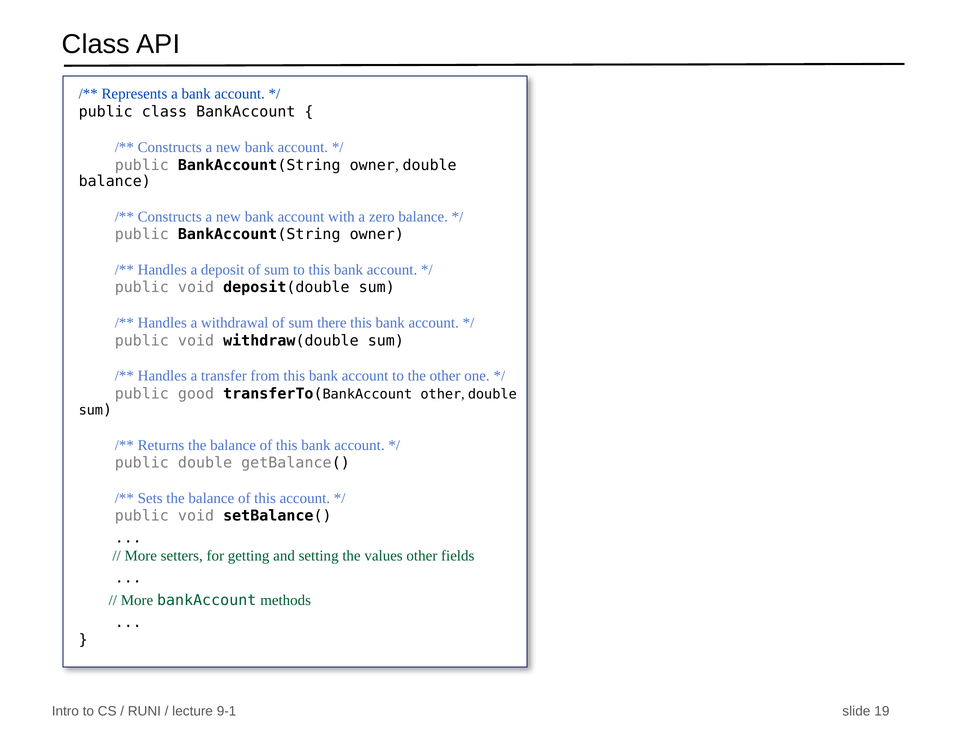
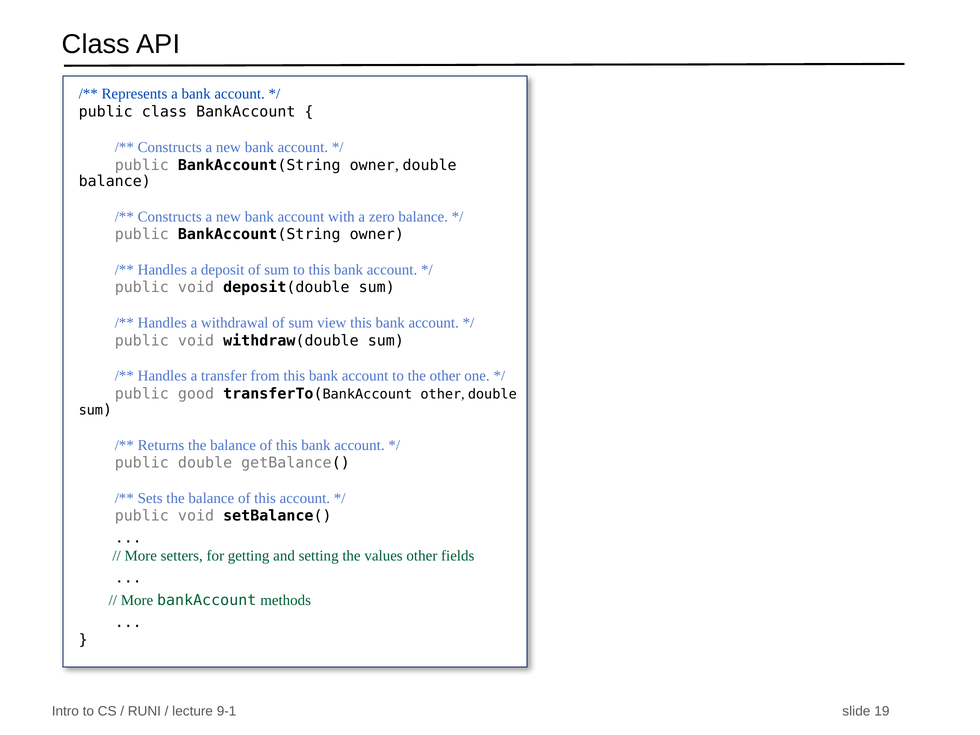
there: there -> view
